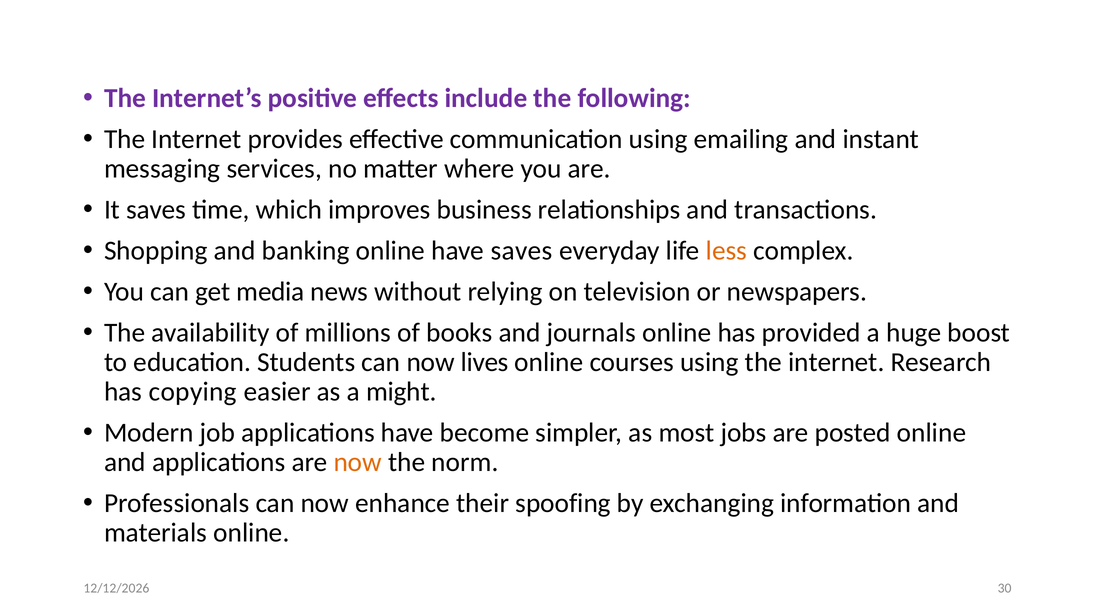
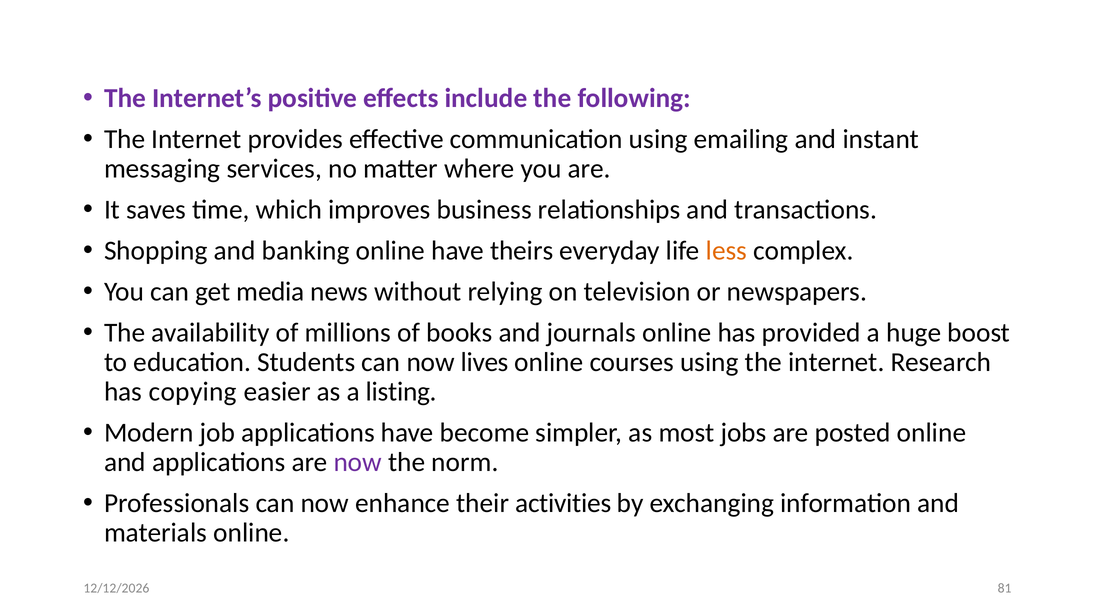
have saves: saves -> theirs
might: might -> listing
now at (358, 462) colour: orange -> purple
spoofing: spoofing -> activities
30: 30 -> 81
